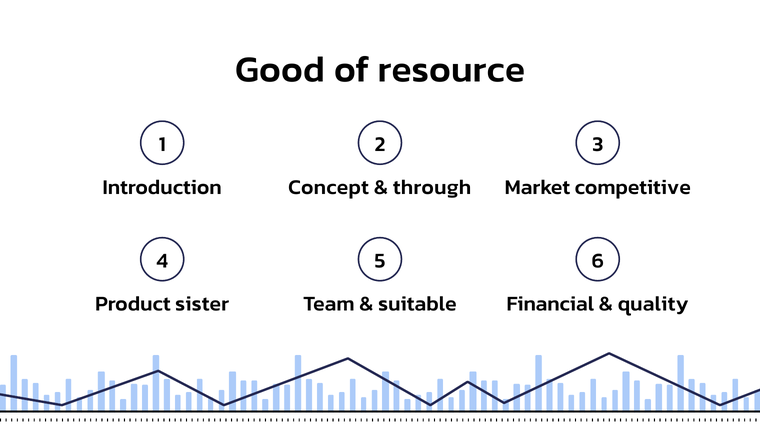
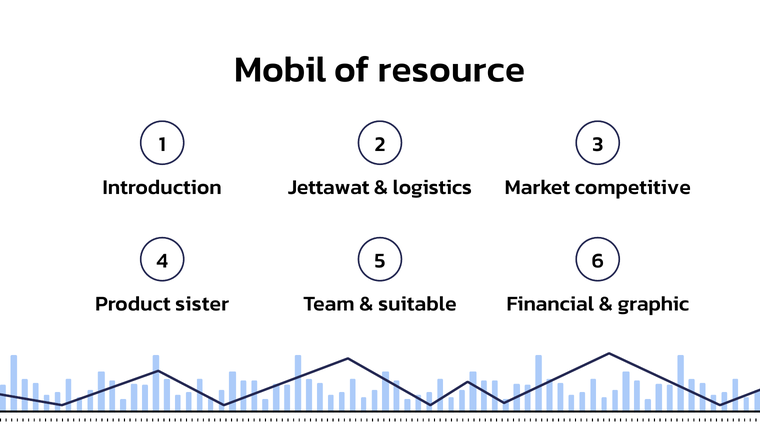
Good: Good -> Mobil
Concept: Concept -> Jettawat
through: through -> logistics
quality: quality -> graphic
